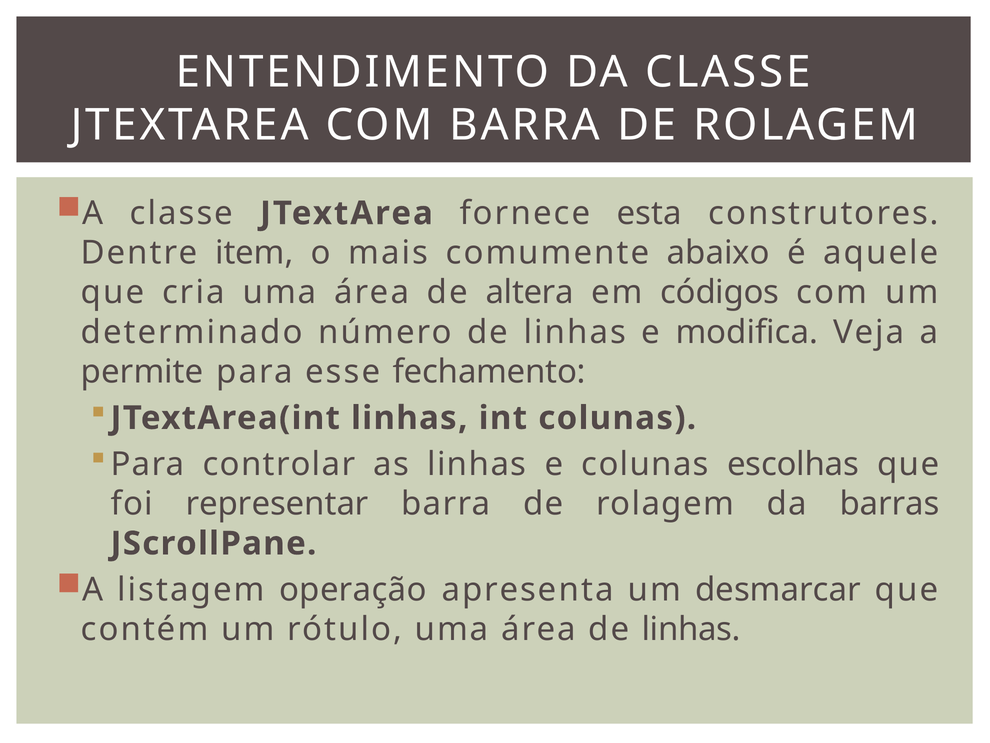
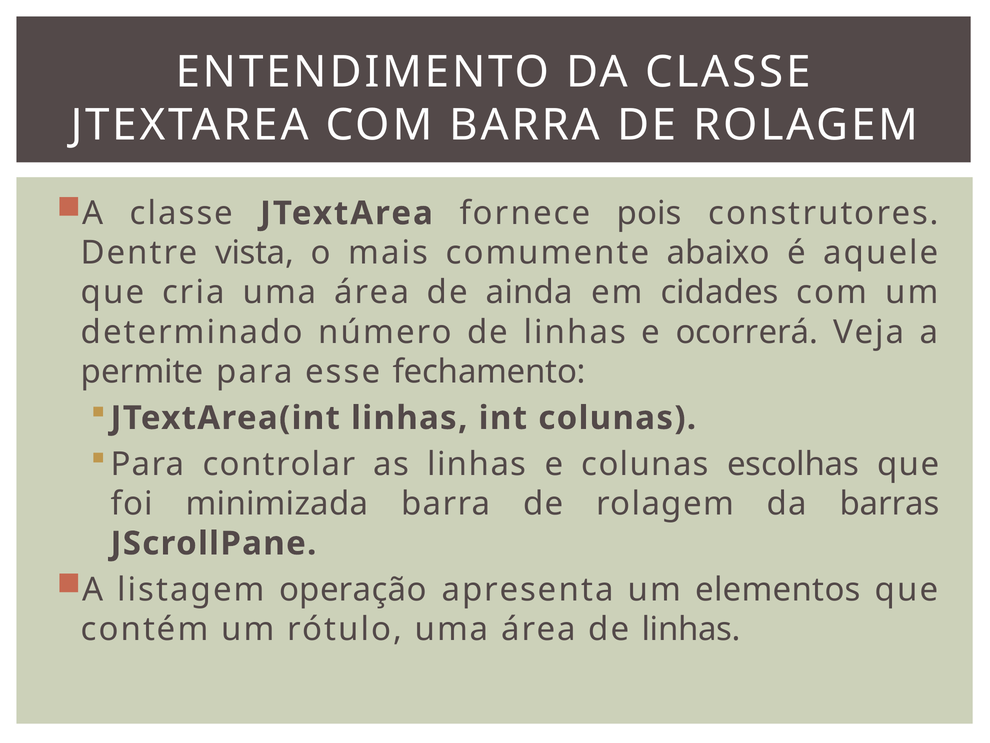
esta: esta -> pois
item: item -> vista
altera: altera -> ainda
códigos: códigos -> cidades
modifica: modifica -> ocorrerá
representar: representar -> minimizada
desmarcar: desmarcar -> elementos
